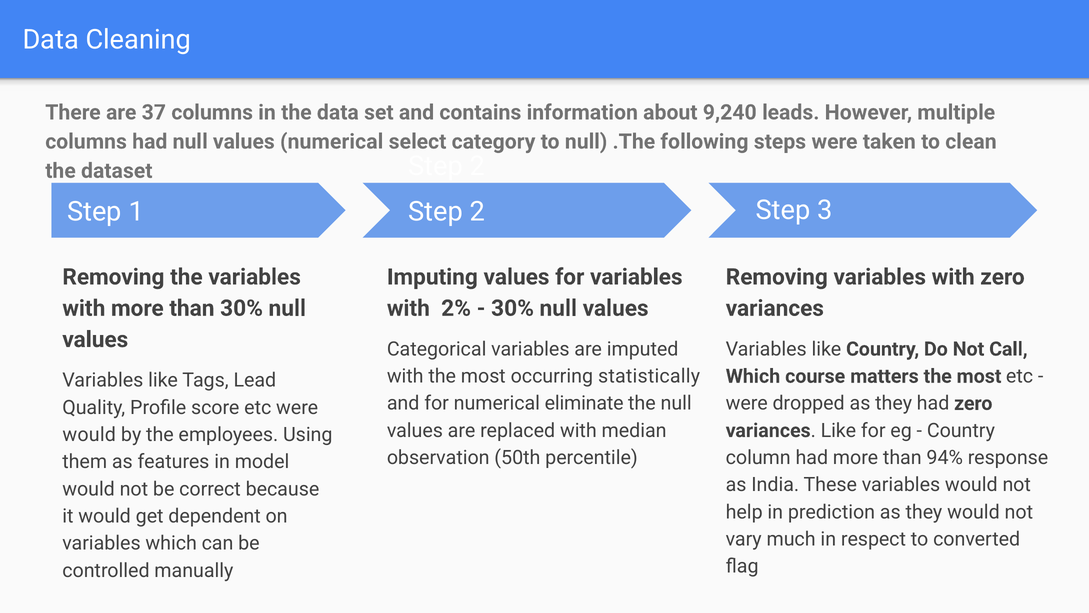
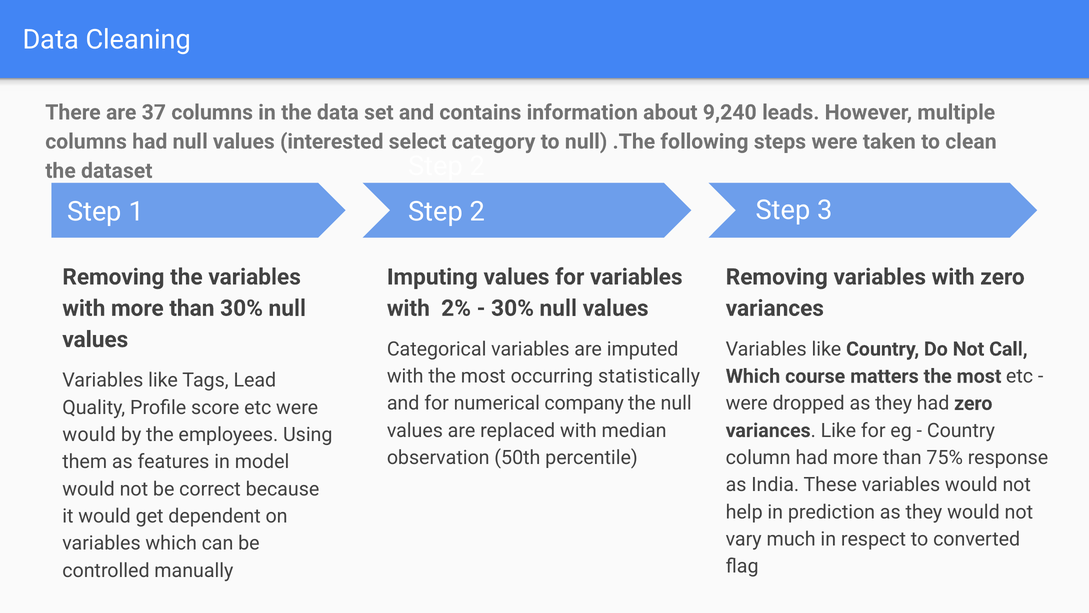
values numerical: numerical -> interested
eliminate: eliminate -> company
94%: 94% -> 75%
